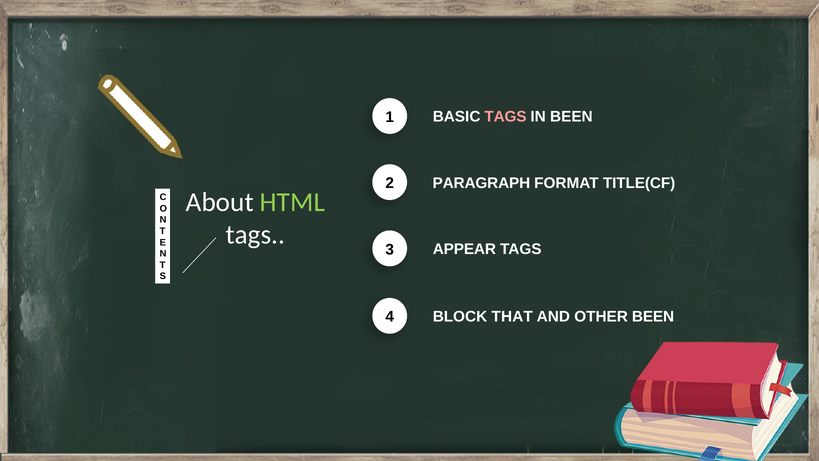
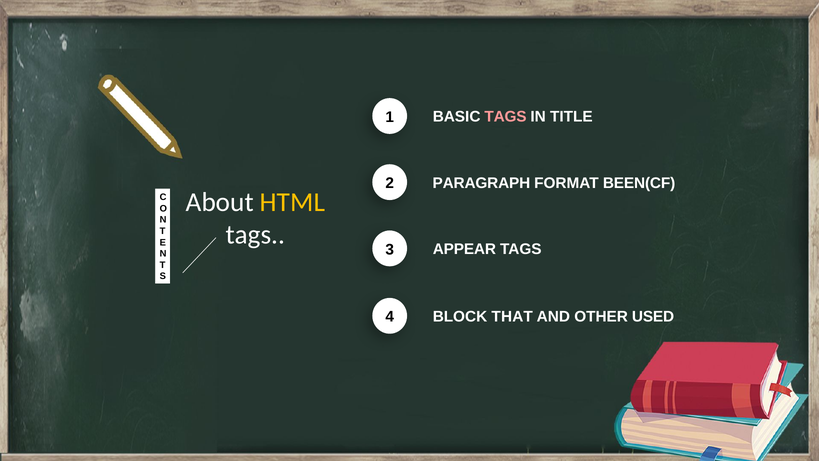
IN BEEN: BEEN -> TITLE
TITLE(CF: TITLE(CF -> BEEN(CF
HTML colour: light green -> yellow
OTHER BEEN: BEEN -> USED
